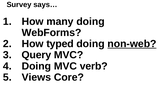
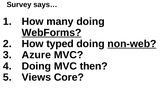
WebForms underline: none -> present
Query: Query -> Azure
verb: verb -> then
